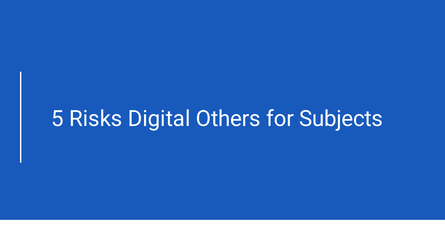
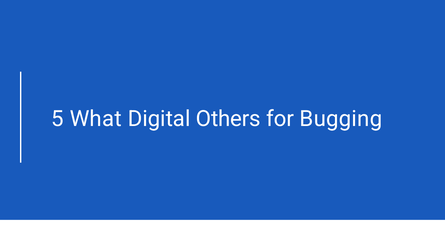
Risks: Risks -> What
Subjects: Subjects -> Bugging
